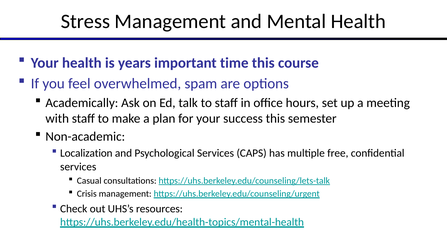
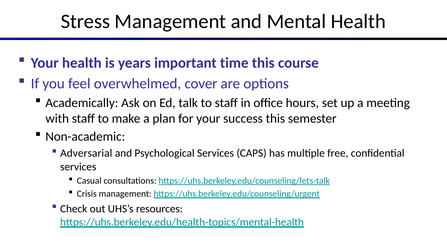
spam: spam -> cover
Localization: Localization -> Adversarial
